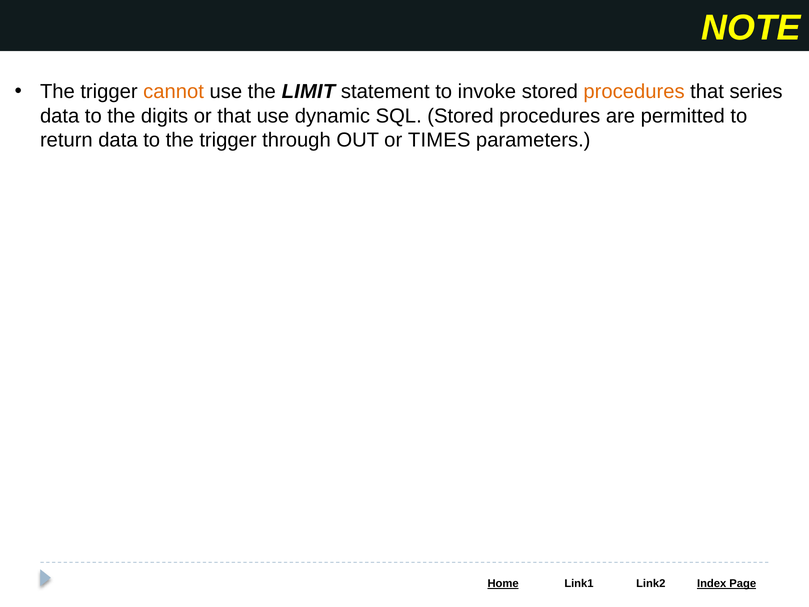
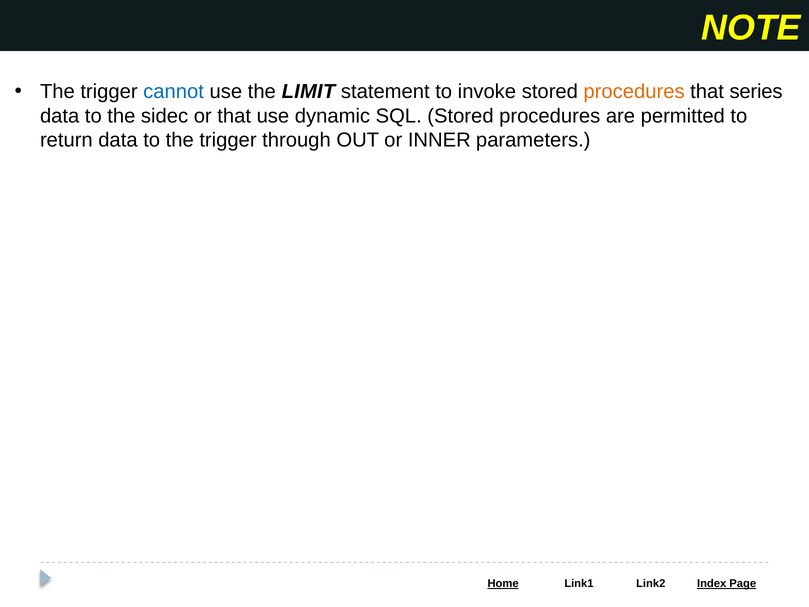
cannot colour: orange -> blue
digits: digits -> sidec
TIMES: TIMES -> INNER
